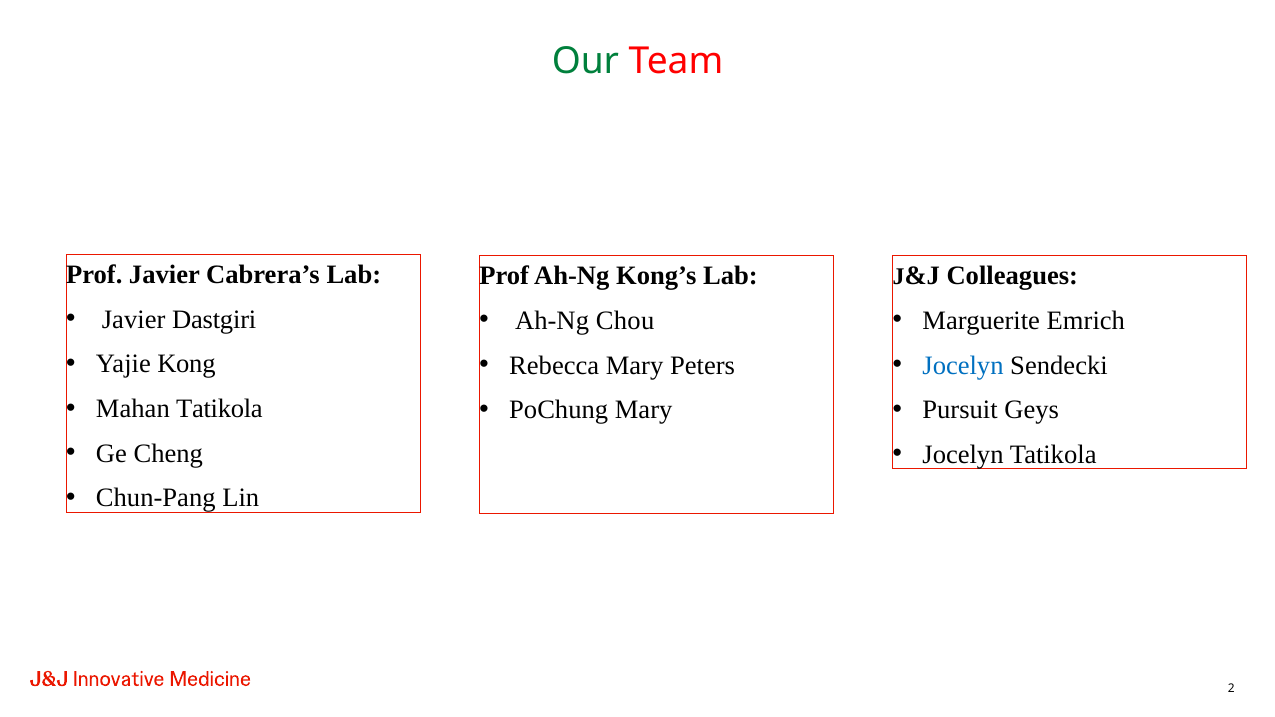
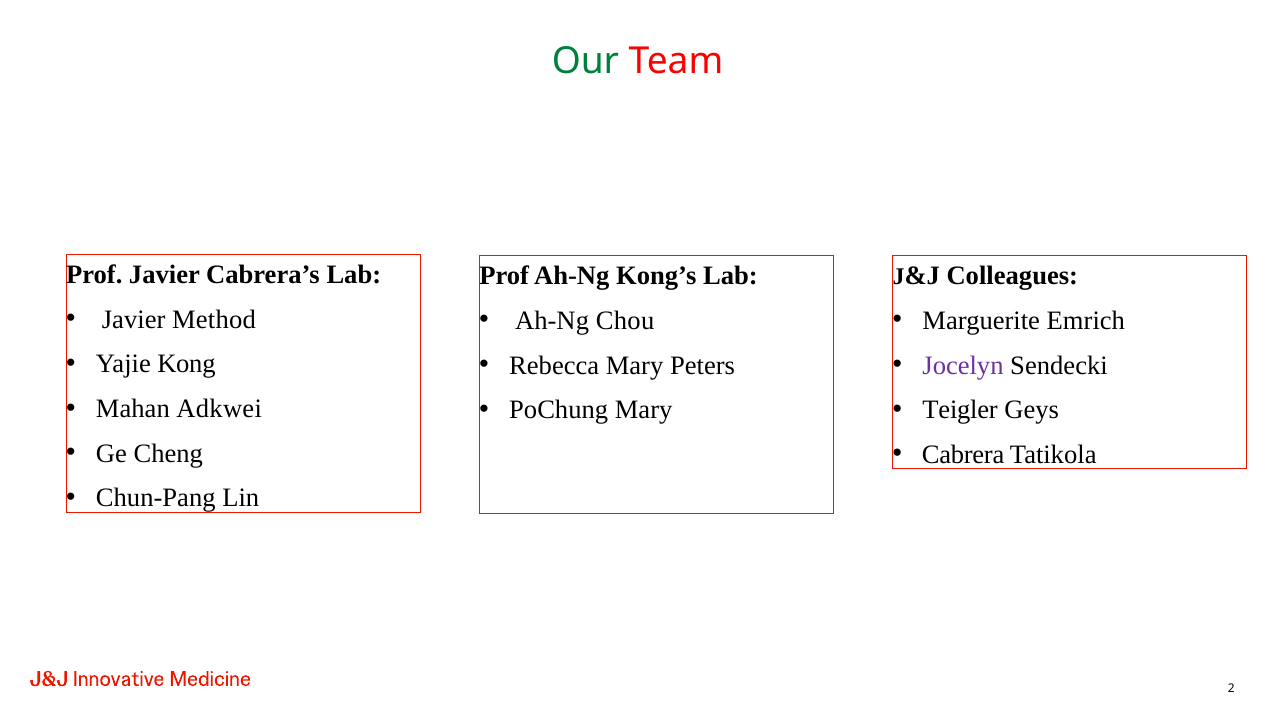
Dastgiri: Dastgiri -> Method
Jocelyn at (963, 365) colour: blue -> purple
Mahan Tatikola: Tatikola -> Adkwei
Pursuit: Pursuit -> Teigler
Jocelyn at (963, 455): Jocelyn -> Cabrera
